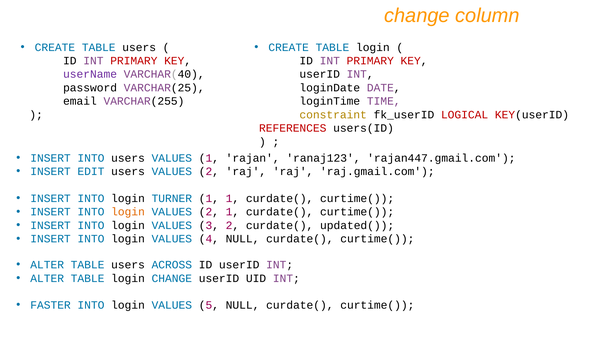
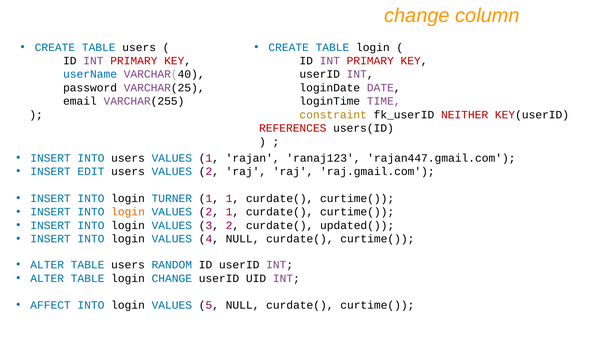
userName colour: purple -> blue
LOGICAL: LOGICAL -> NEITHER
ACROSS: ACROSS -> RANDOM
FASTER: FASTER -> AFFECT
